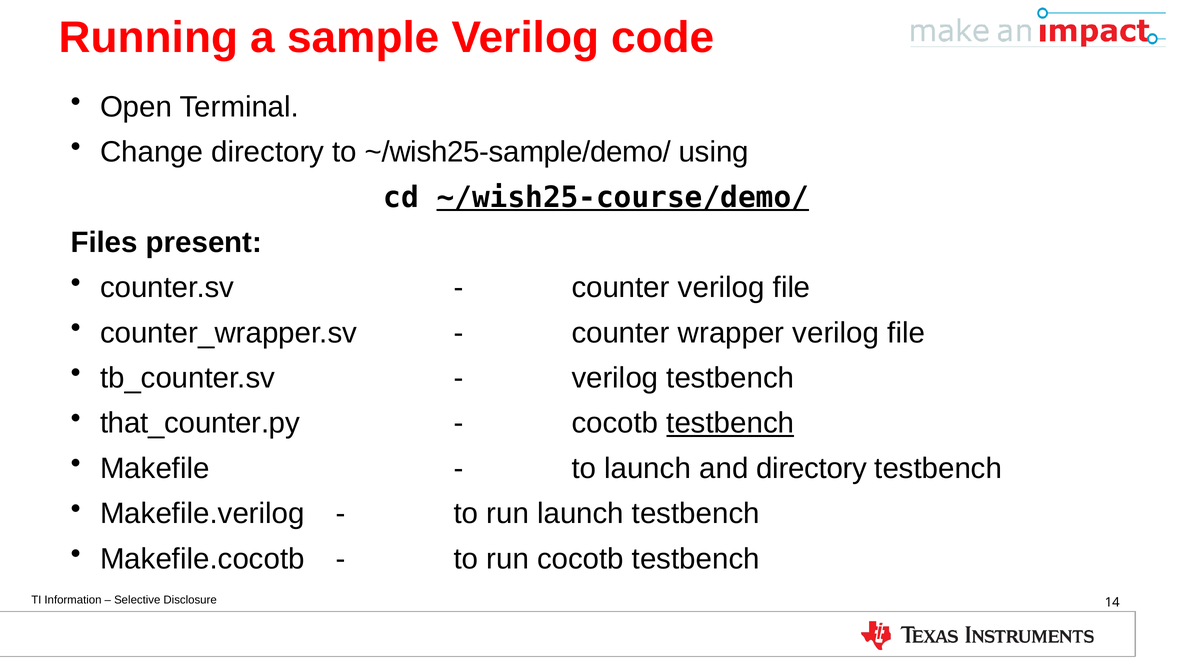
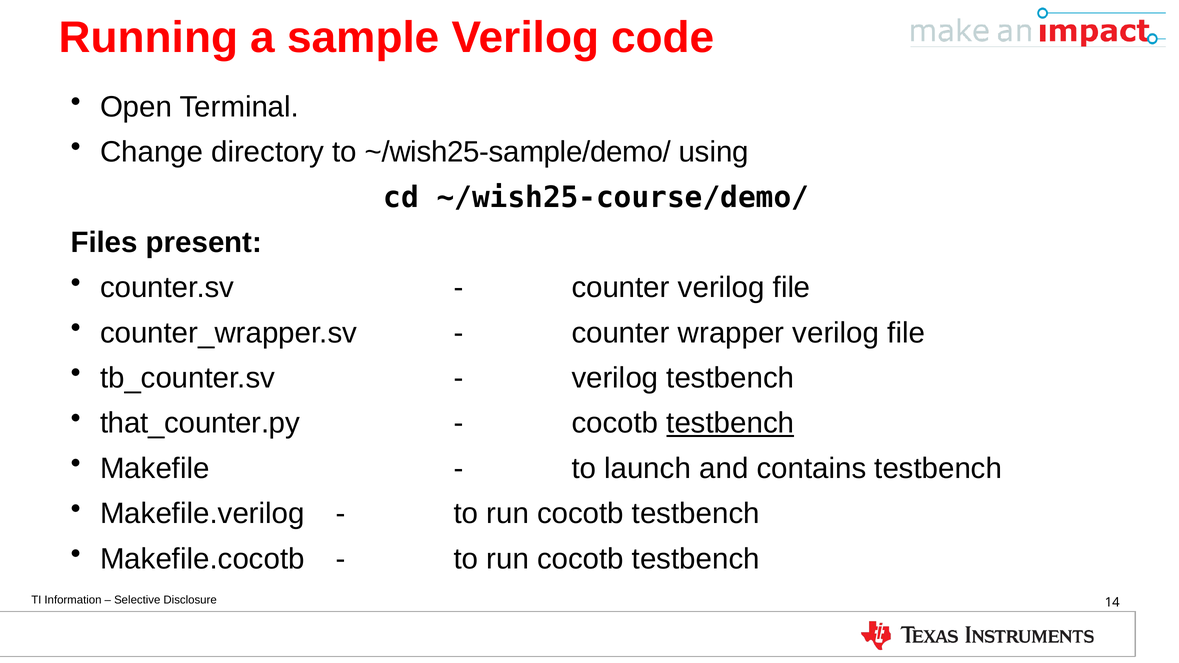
~/wish25-course/demo/ underline: present -> none
and directory: directory -> contains
launch at (580, 514): launch -> cocotb
